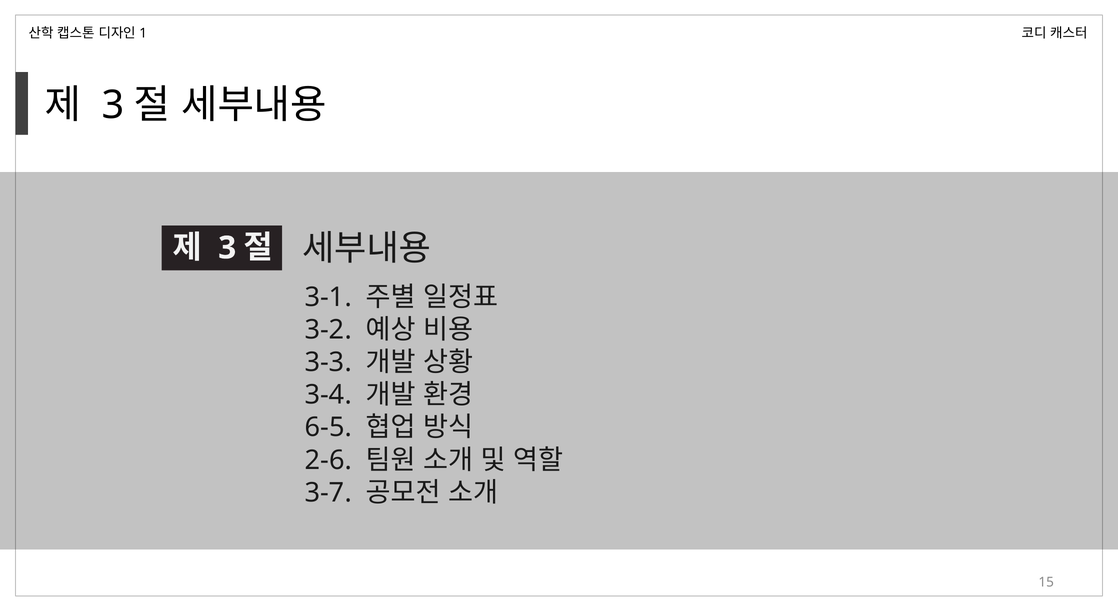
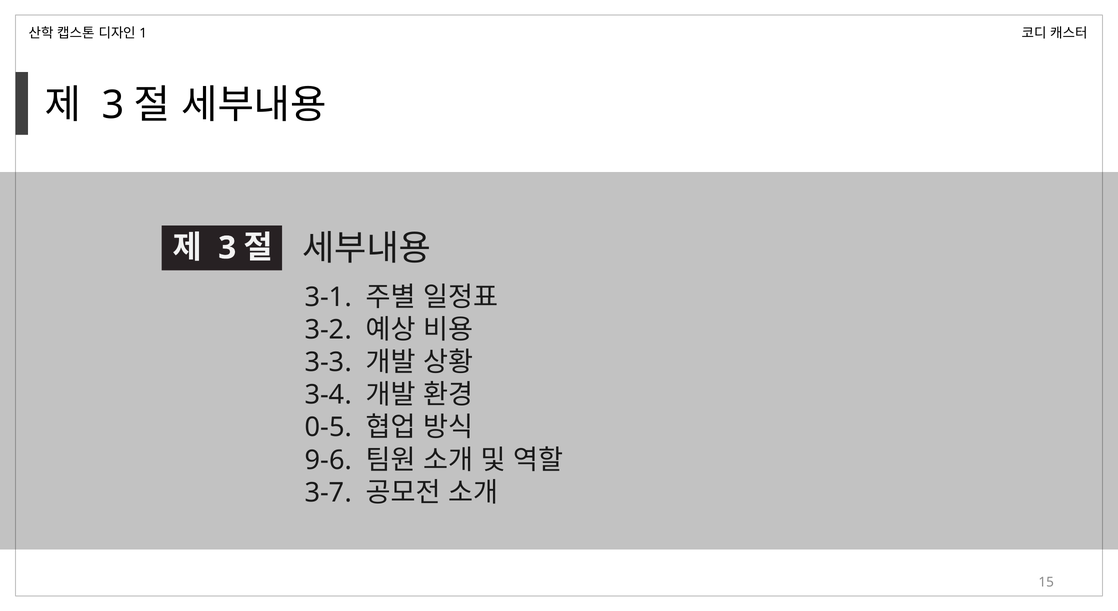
6-5: 6-5 -> 0-5
2-6: 2-6 -> 9-6
